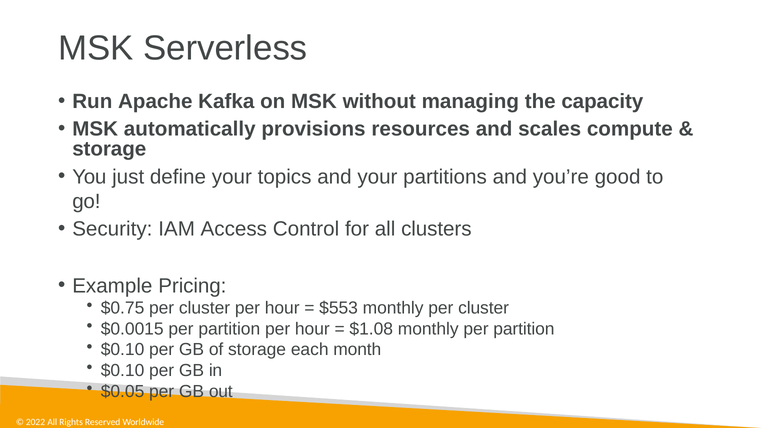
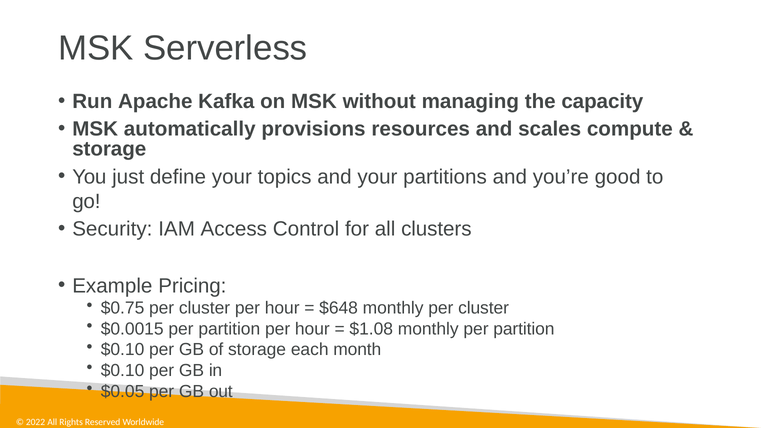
$553: $553 -> $648
